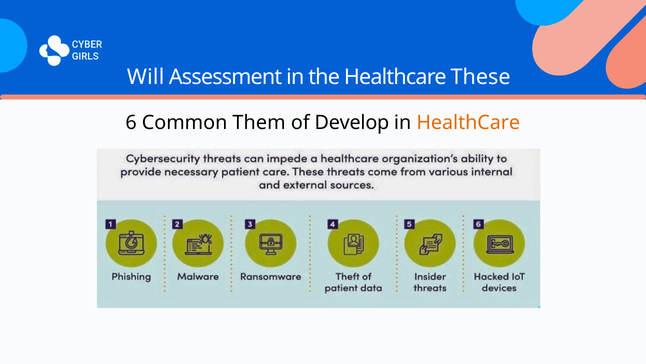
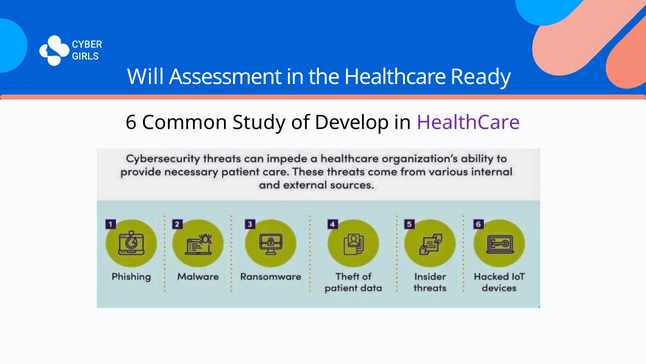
These: These -> Ready
Them: Them -> Study
HealthCare at (468, 122) colour: orange -> purple
